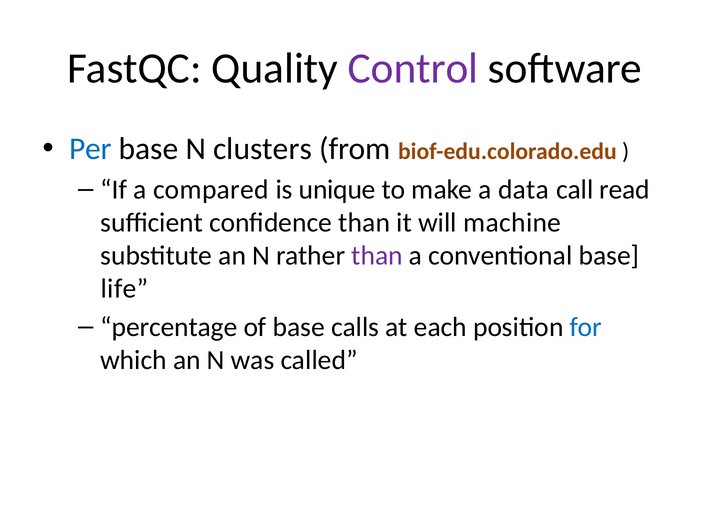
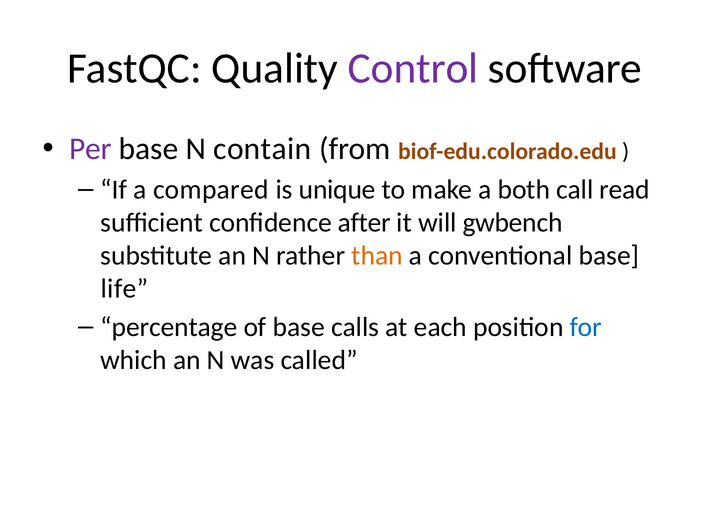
Per colour: blue -> purple
clusters: clusters -> contain
data: data -> both
confidence than: than -> after
machine: machine -> gwbench
than at (377, 256) colour: purple -> orange
